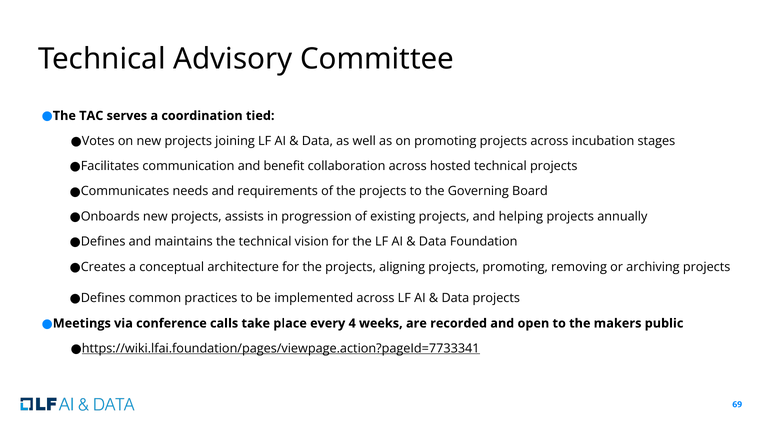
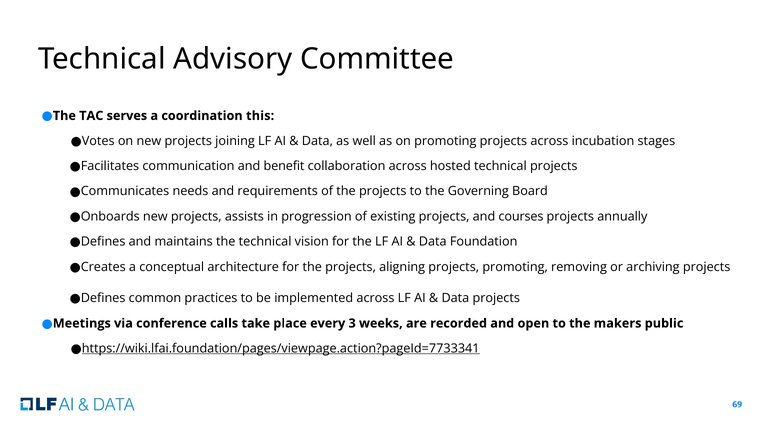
tied: tied -> this
helping: helping -> courses
4: 4 -> 3
